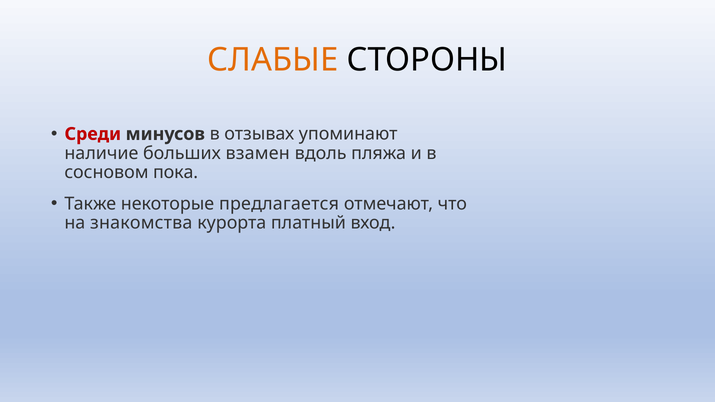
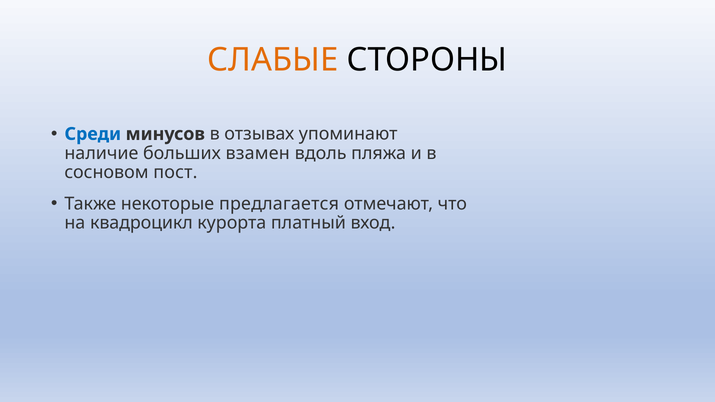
Среди colour: red -> blue
пока: пока -> пост
знакомства: знакомства -> квадроцикл
